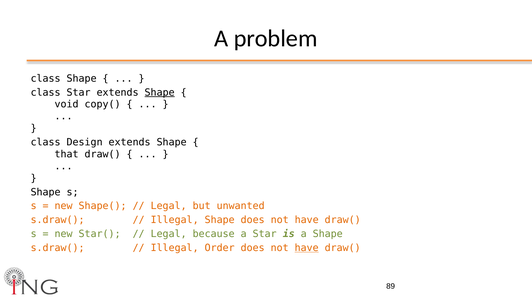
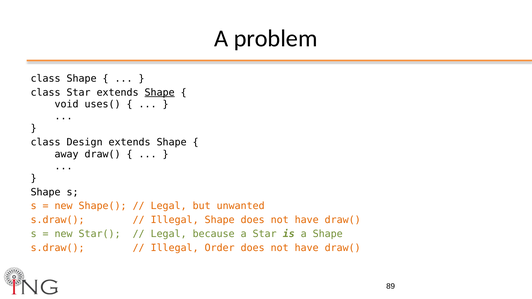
copy(: copy( -> uses(
that: that -> away
have at (307, 248) underline: present -> none
